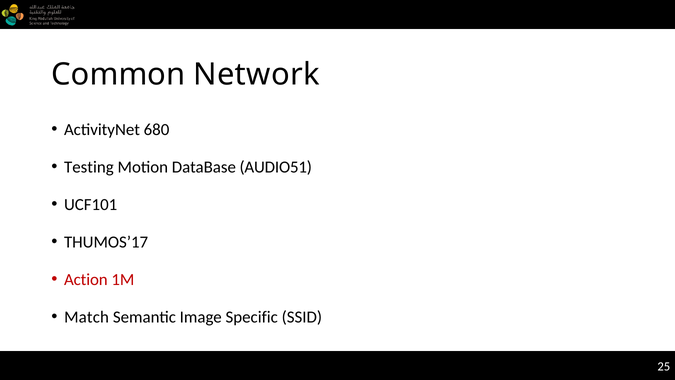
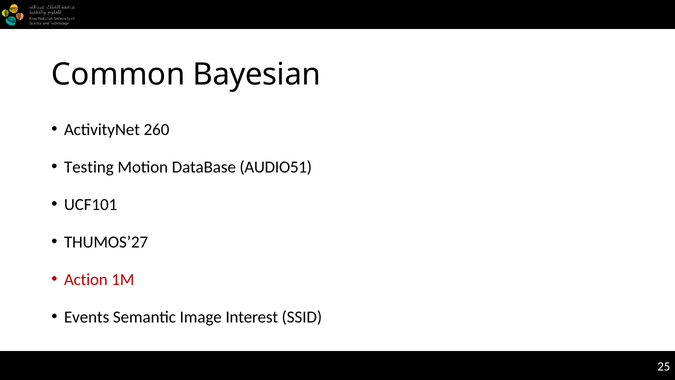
Network: Network -> Bayesian
680: 680 -> 260
THUMOS’17: THUMOS’17 -> THUMOS’27
Match: Match -> Events
Specific: Specific -> Interest
